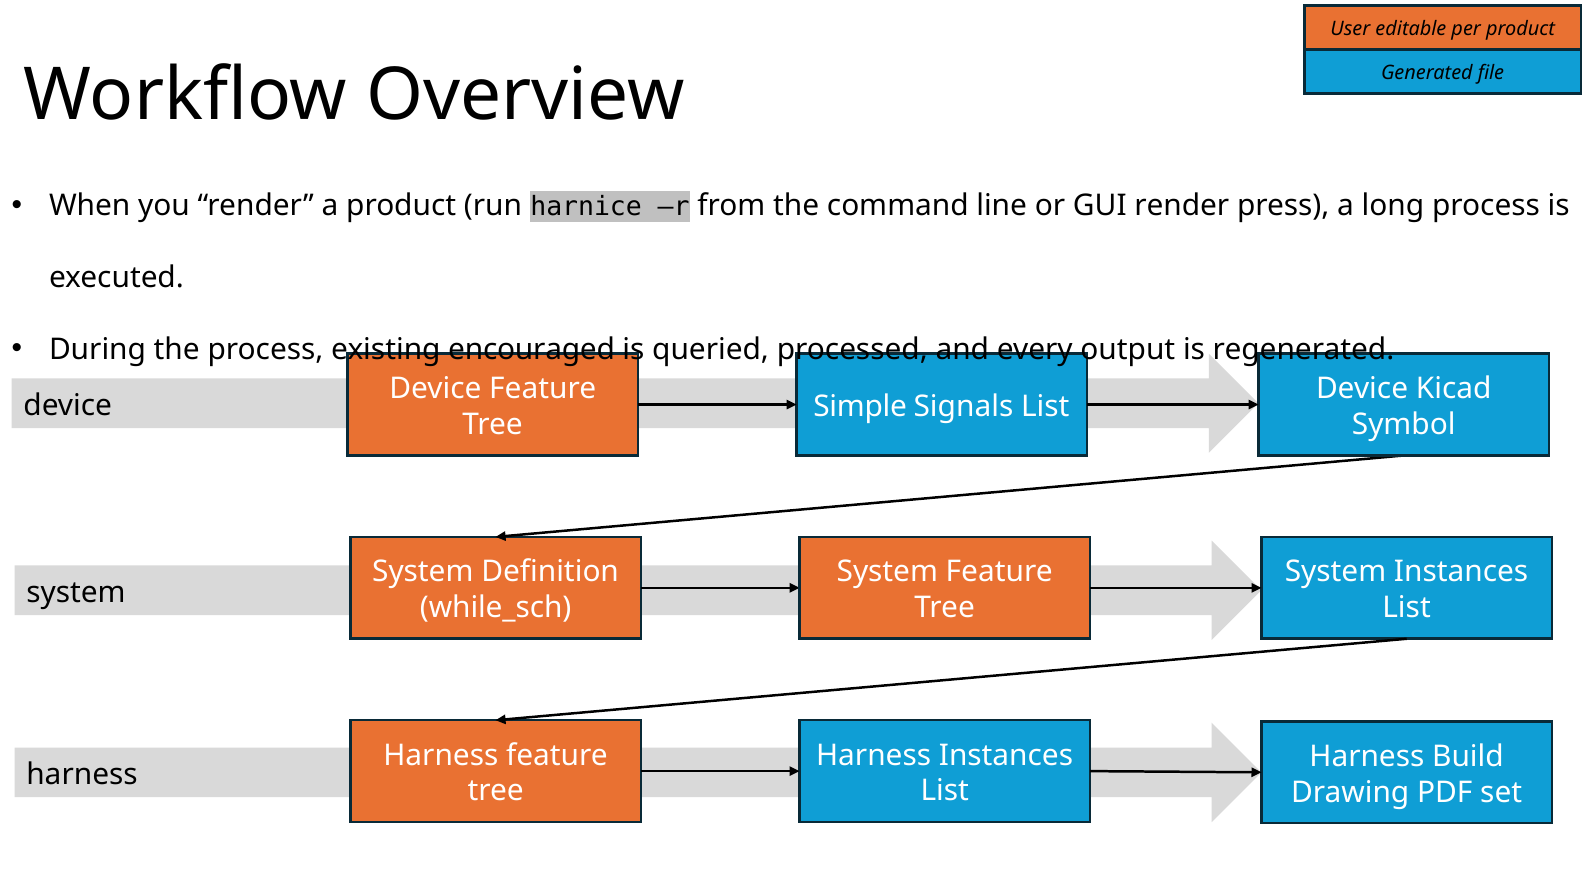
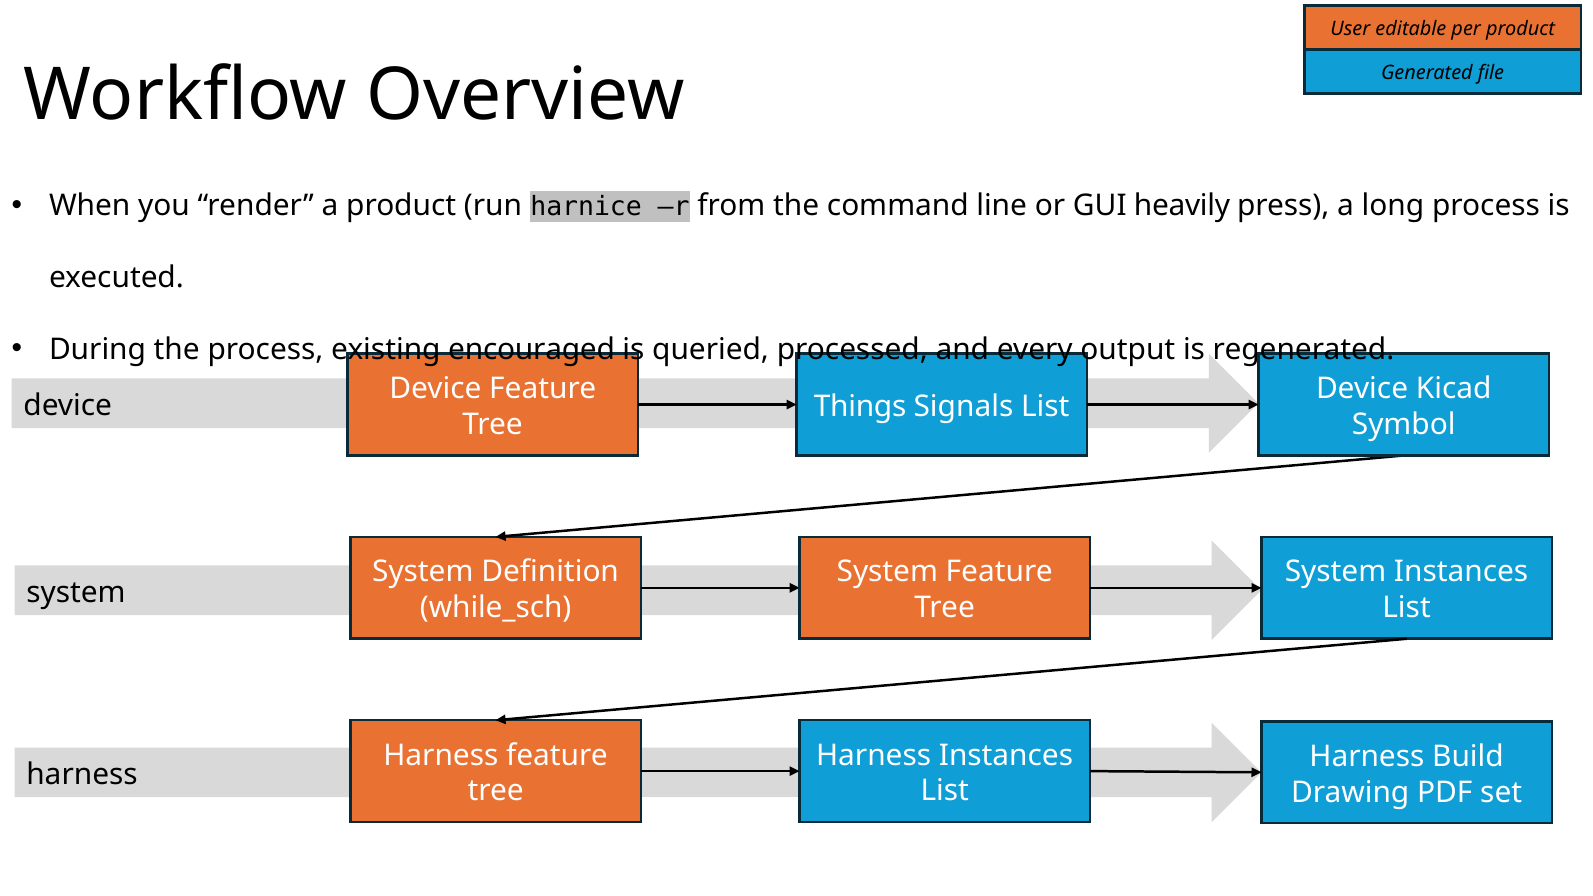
GUI render: render -> heavily
Simple: Simple -> Things
